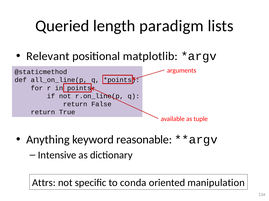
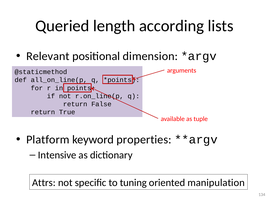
paradigm: paradigm -> according
matplotlib: matplotlib -> dimension
Anything: Anything -> Platform
reasonable: reasonable -> properties
conda: conda -> tuning
